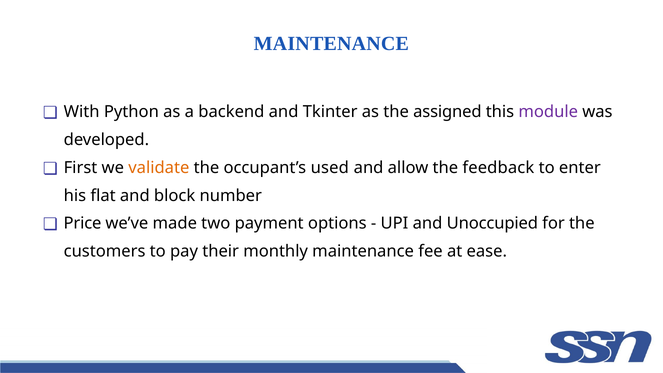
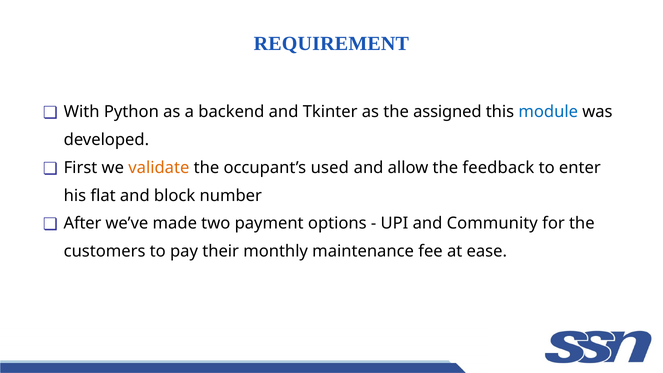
MAINTENANCE at (331, 44): MAINTENANCE -> REQUIREMENT
module colour: purple -> blue
Price: Price -> After
Unoccupied: Unoccupied -> Community
